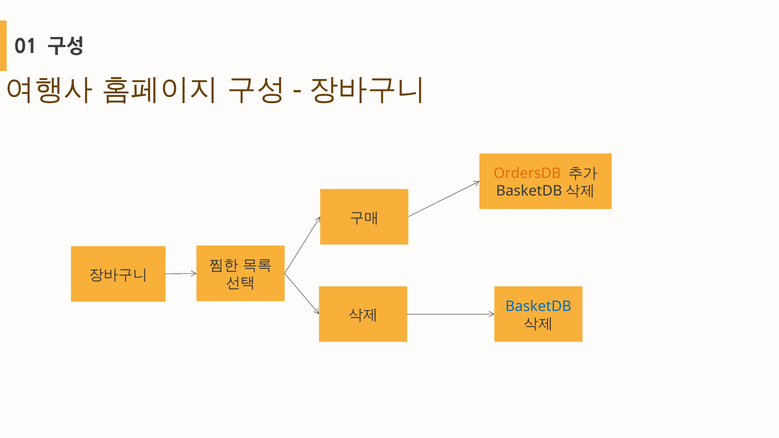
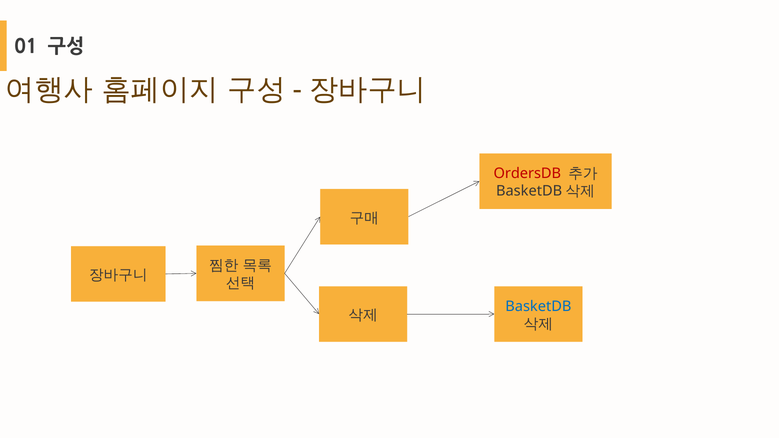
OrdersDB colour: orange -> red
